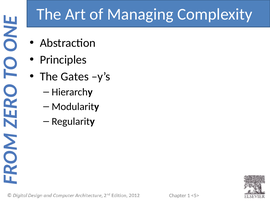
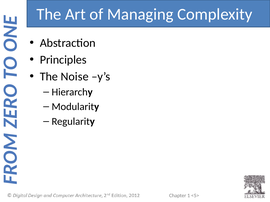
Gates: Gates -> Noise
